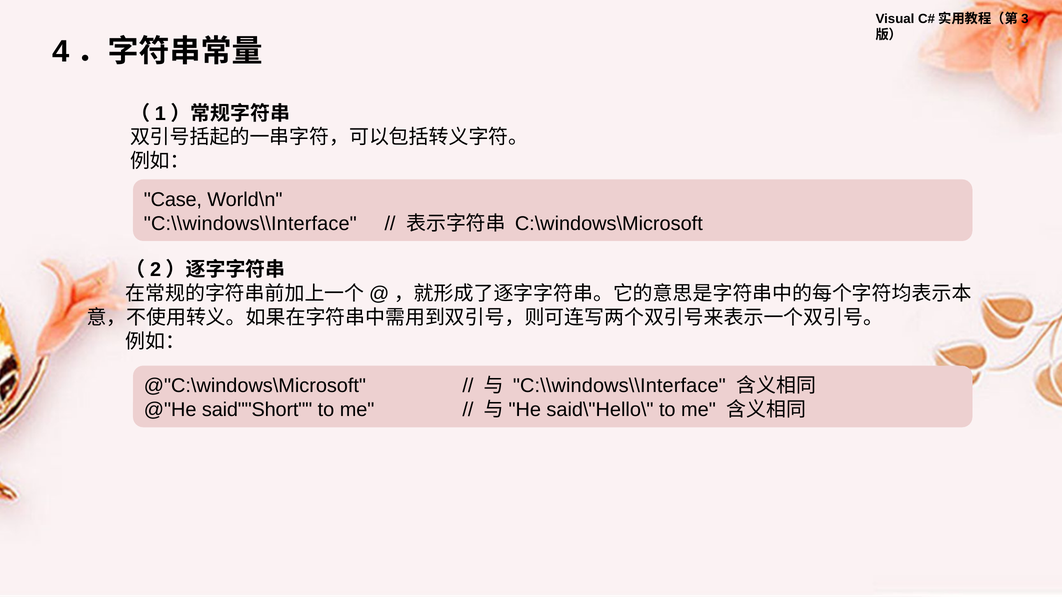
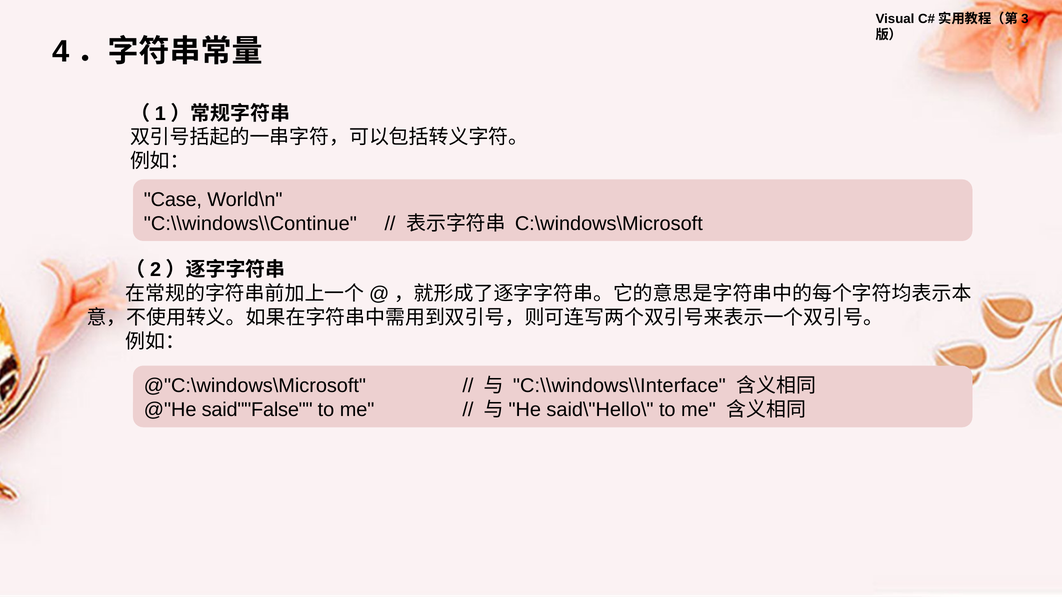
C:\\windows\\Interface at (250, 224): C:\\windows\\Interface -> C:\\windows\\Continue
said""Short: said""Short -> said""False
